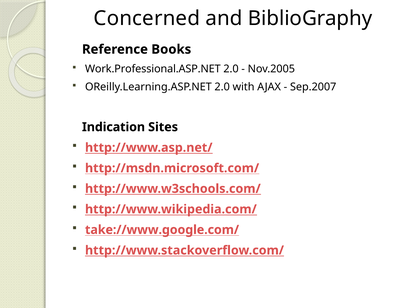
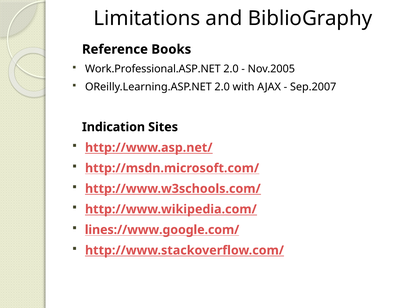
Concerned: Concerned -> Limitations
take://www.google.com/: take://www.google.com/ -> lines://www.google.com/
